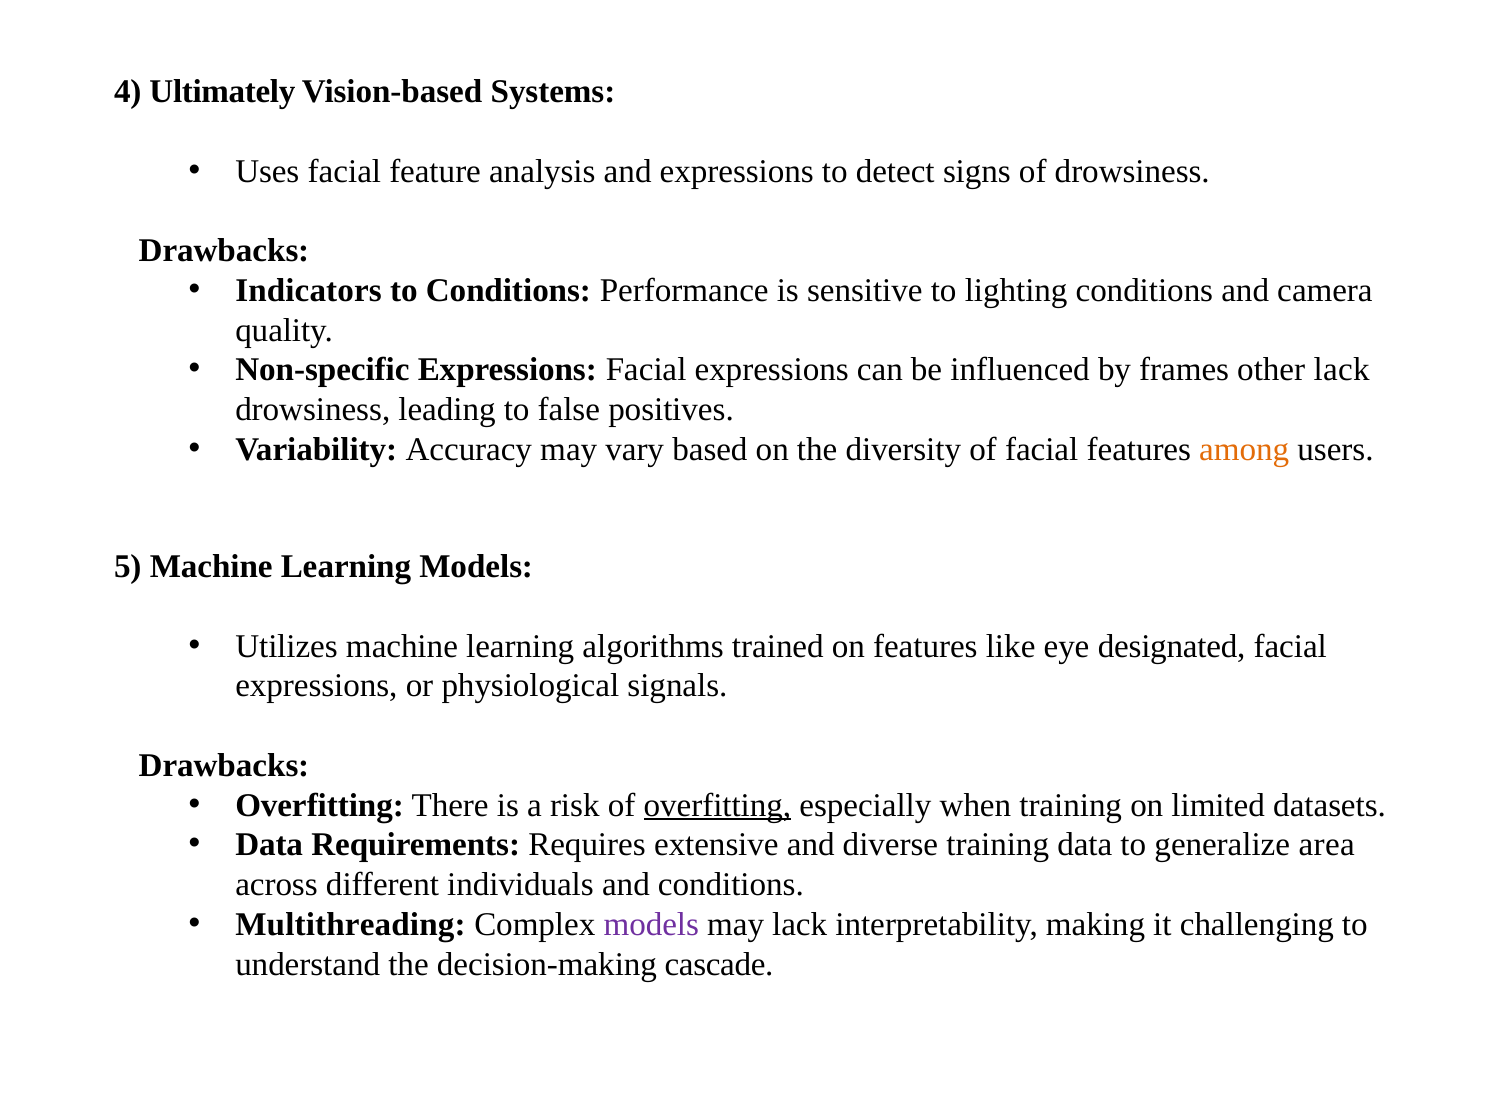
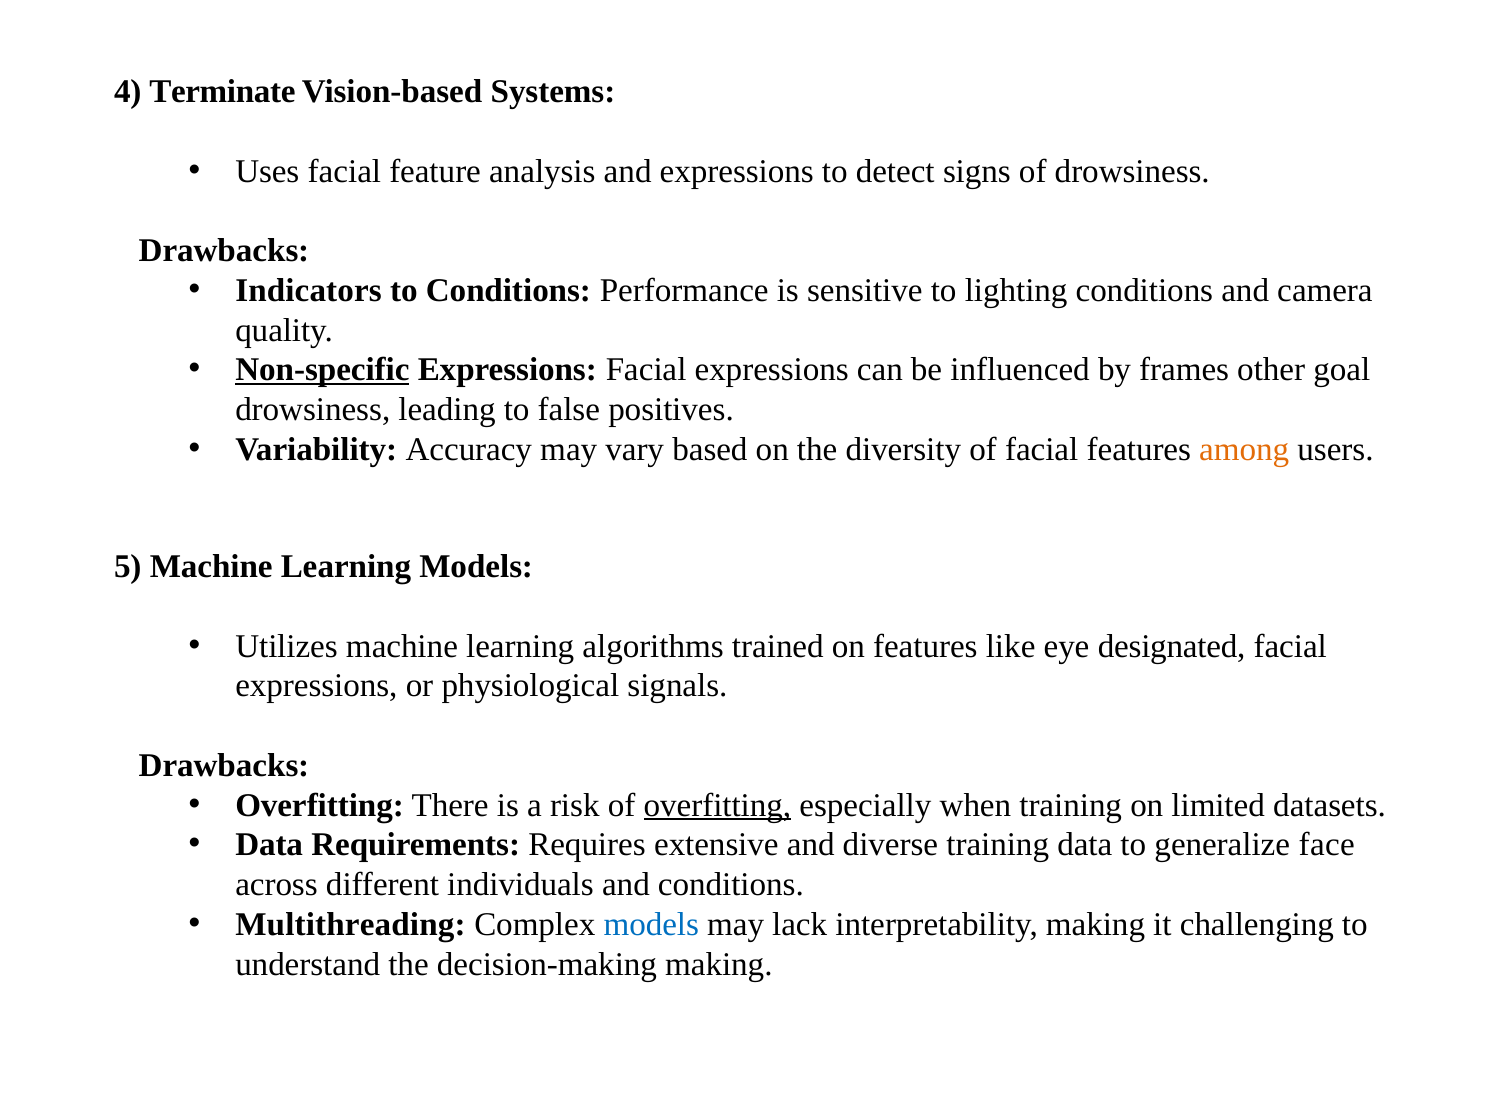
Ultimately: Ultimately -> Terminate
Non-specific underline: none -> present
other lack: lack -> goal
area: area -> face
models at (651, 925) colour: purple -> blue
decision-making cascade: cascade -> making
